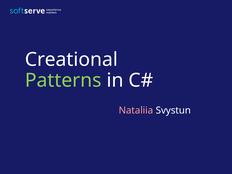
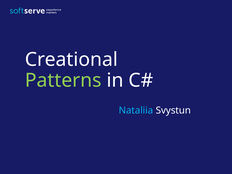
Nataliia colour: pink -> light blue
